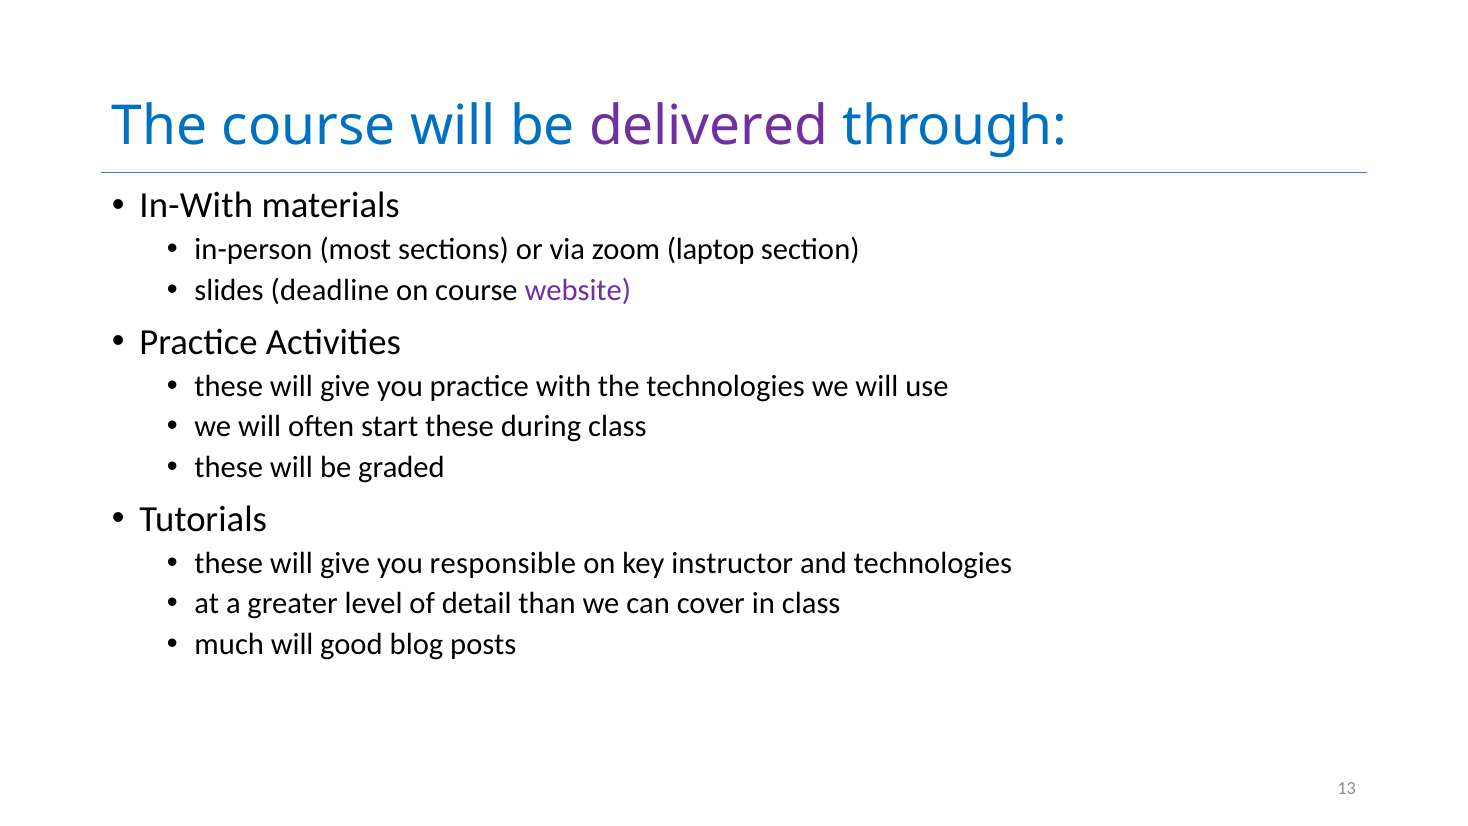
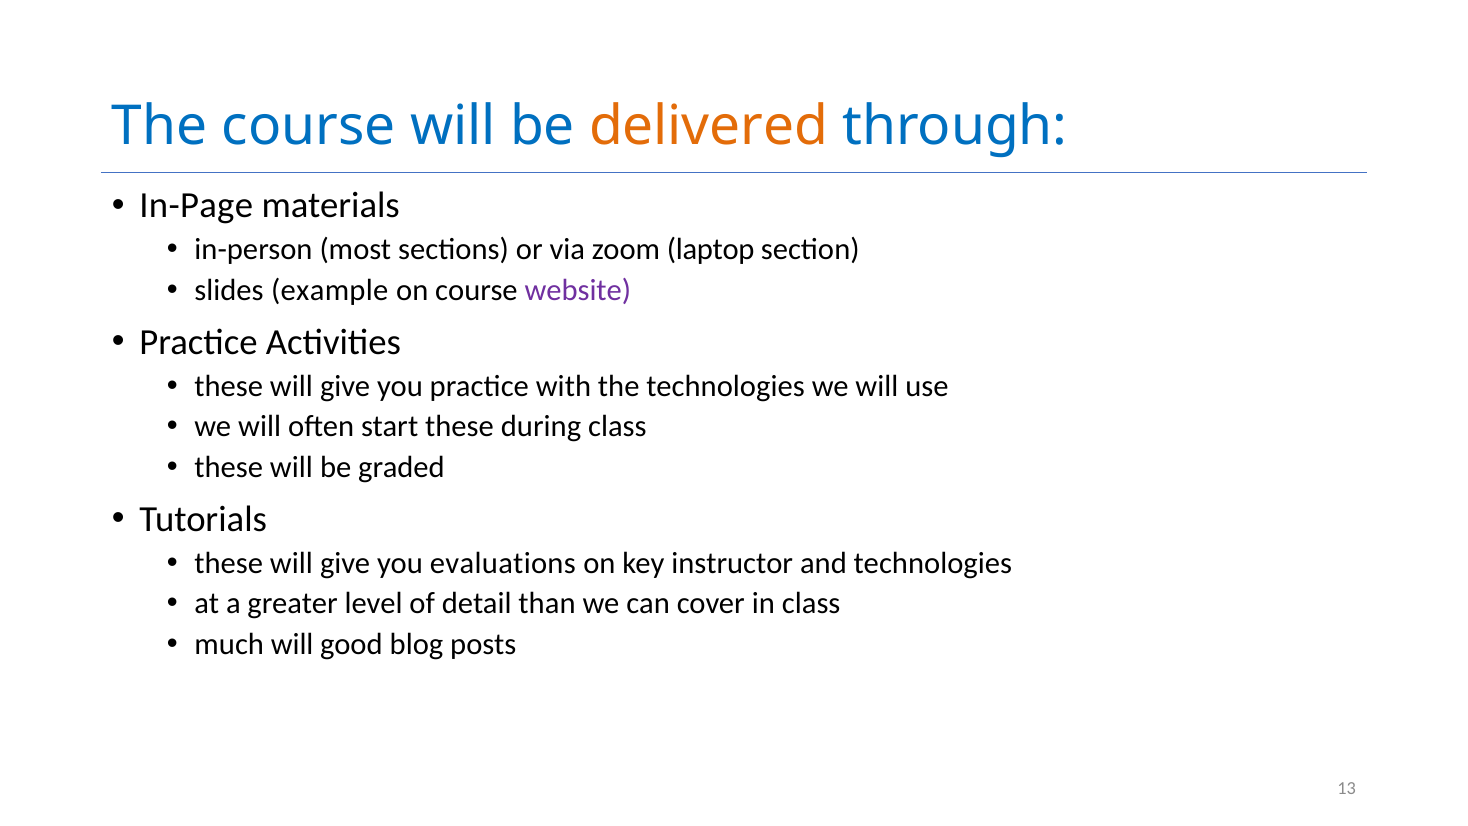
delivered colour: purple -> orange
In-With: In-With -> In-Page
deadline: deadline -> example
responsible: responsible -> evaluations
